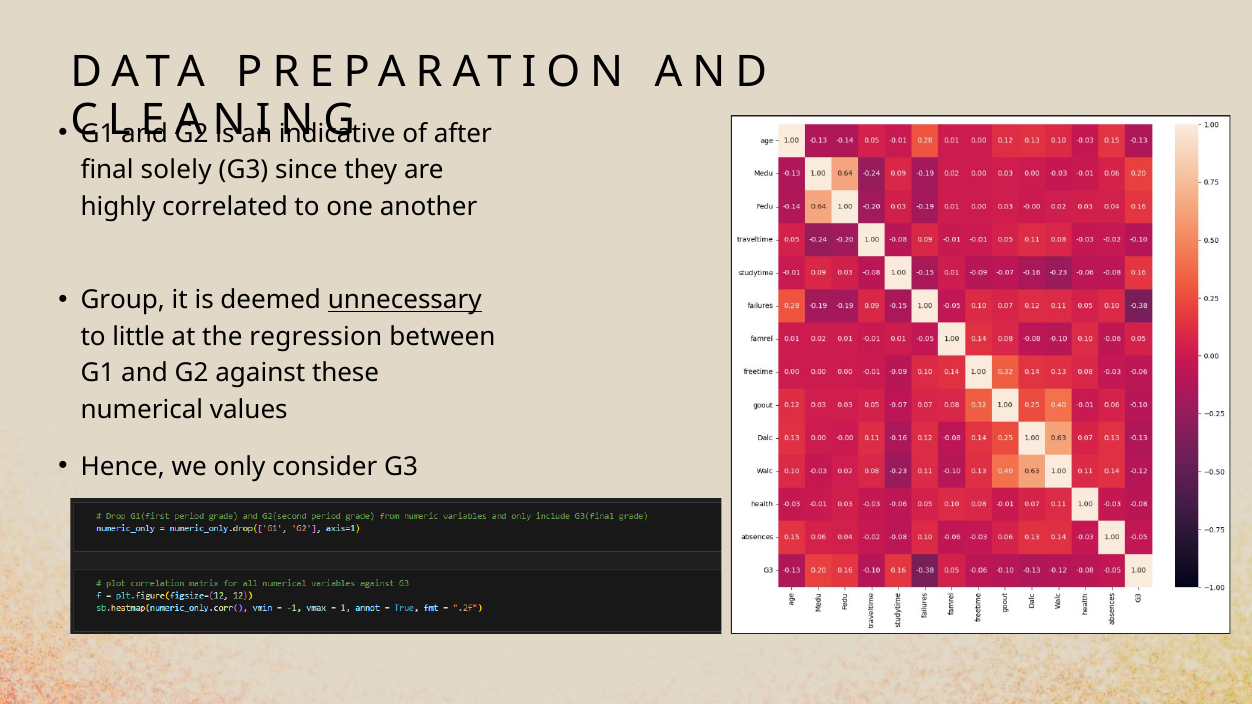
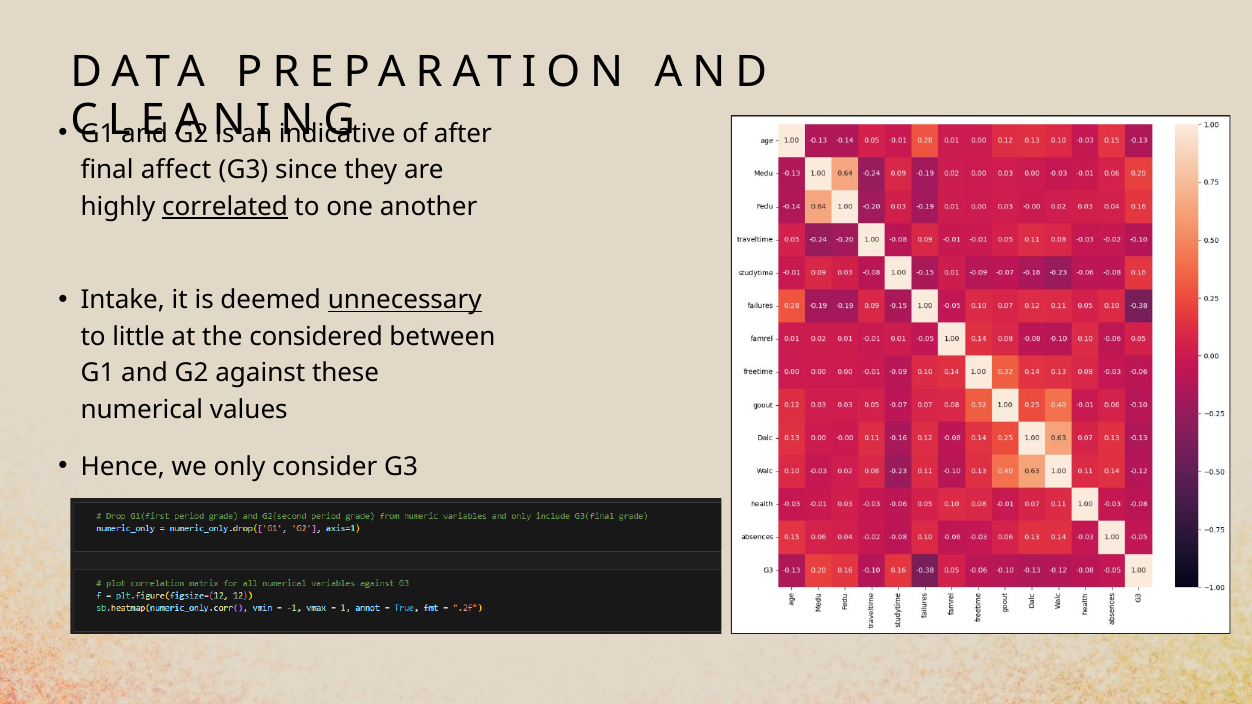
solely: solely -> affect
correlated underline: none -> present
Group: Group -> Intake
regression: regression -> considered
